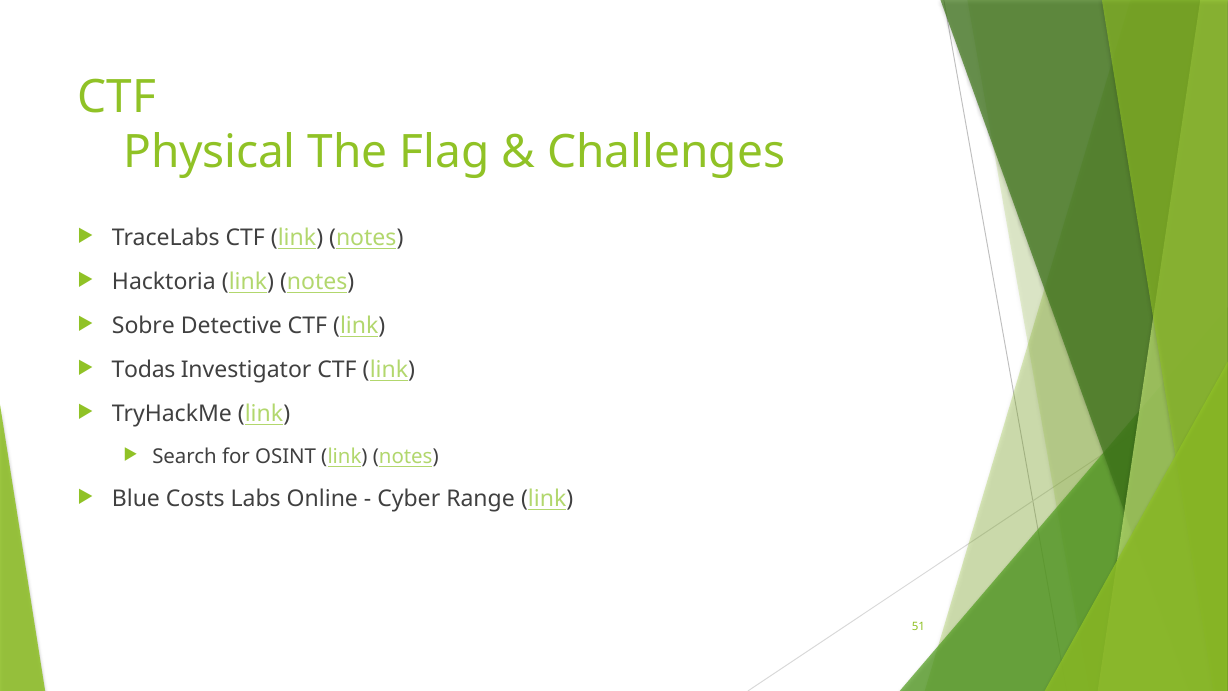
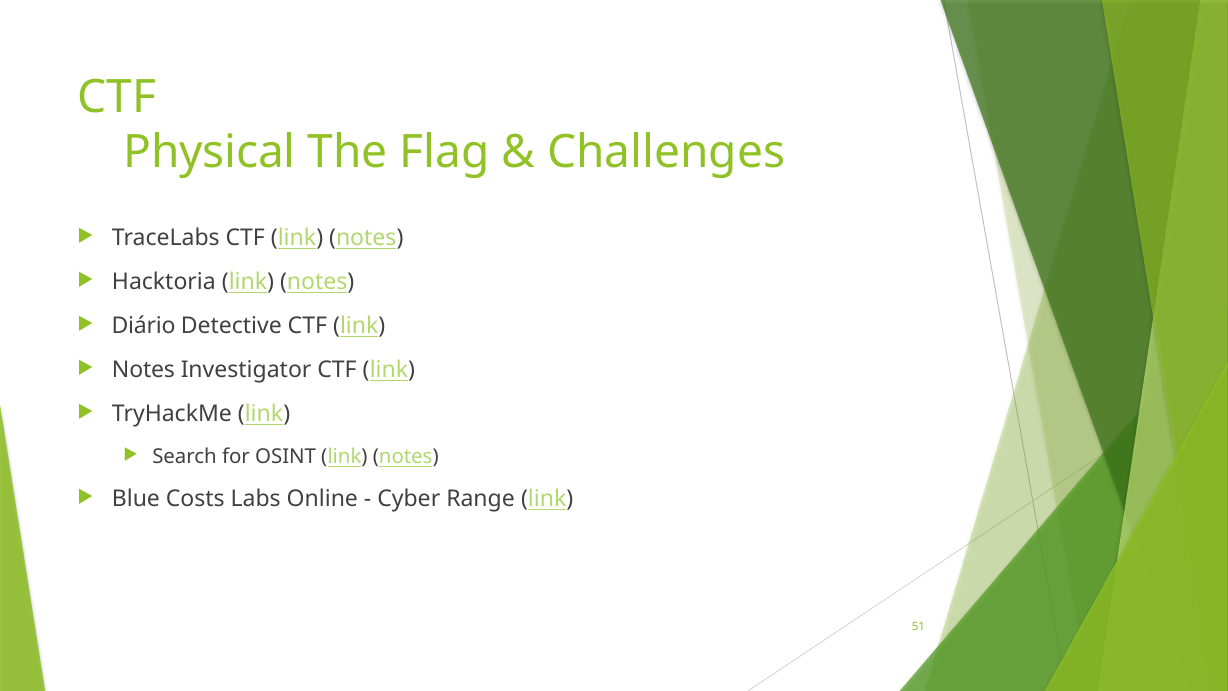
Sobre: Sobre -> Diário
Todas at (144, 370): Todas -> Notes
